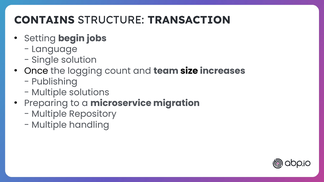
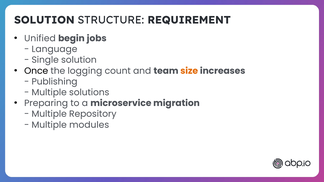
CONTAINS at (44, 20): CONTAINS -> SOLUTION
TRANSACTION: TRANSACTION -> REQUIREMENT
Setting: Setting -> Unified
size colour: black -> orange
handling: handling -> modules
